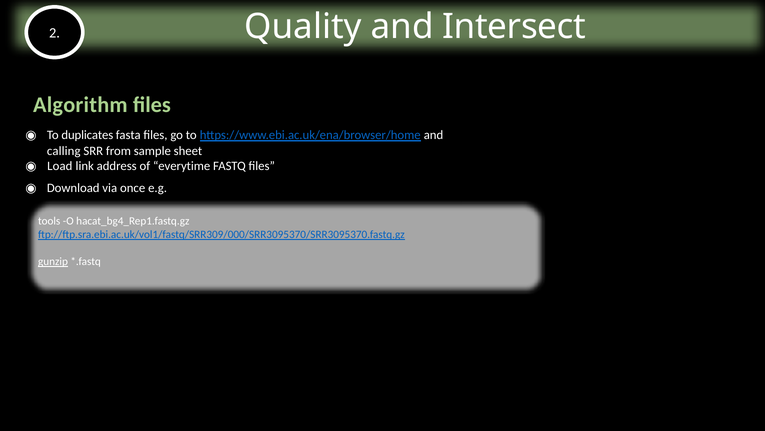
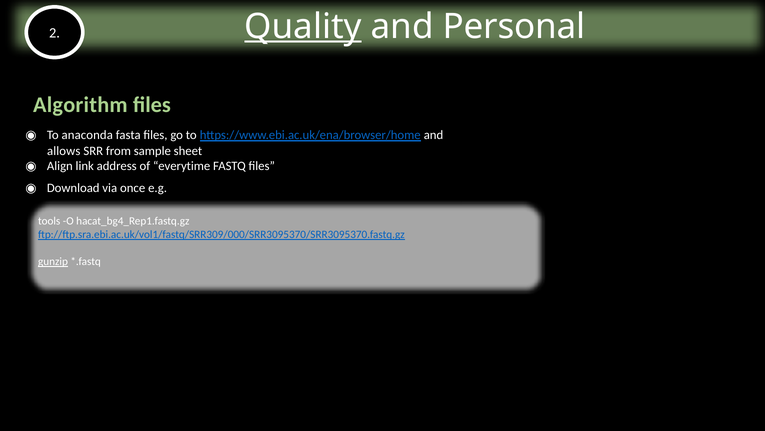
Quality underline: none -> present
Intersect: Intersect -> Personal
duplicates: duplicates -> anaconda
calling: calling -> allows
Load: Load -> Align
